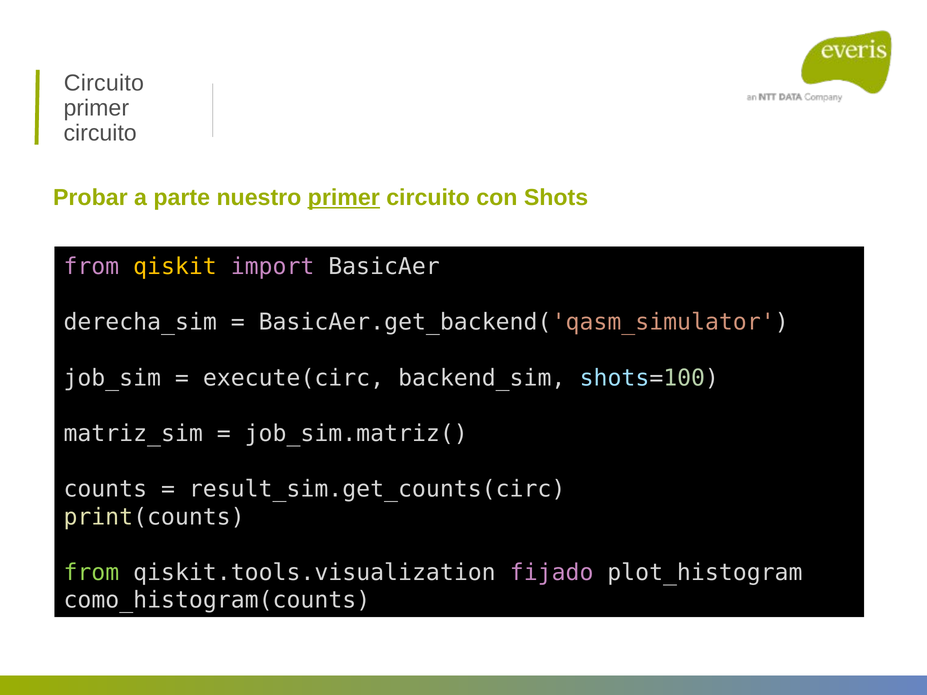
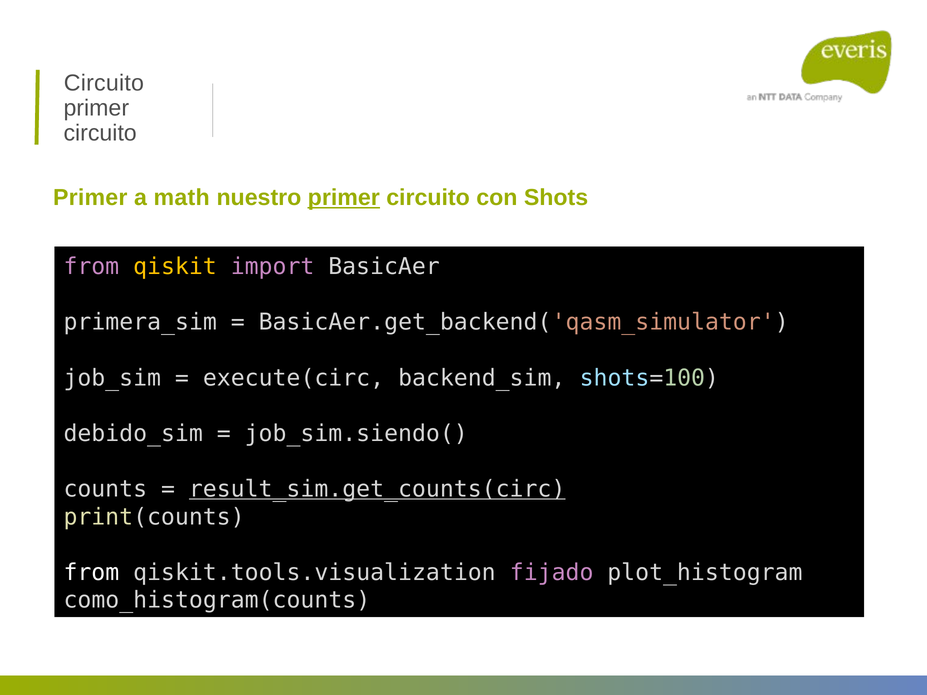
Probar at (90, 198): Probar -> Primer
parte: parte -> math
derecha_sim: derecha_sim -> primera_sim
matriz_sim: matriz_sim -> debido_sim
job_sim.matriz(: job_sim.matriz( -> job_sim.siendo(
result_sim.get_counts(circ underline: none -> present
from at (91, 573) colour: light green -> white
